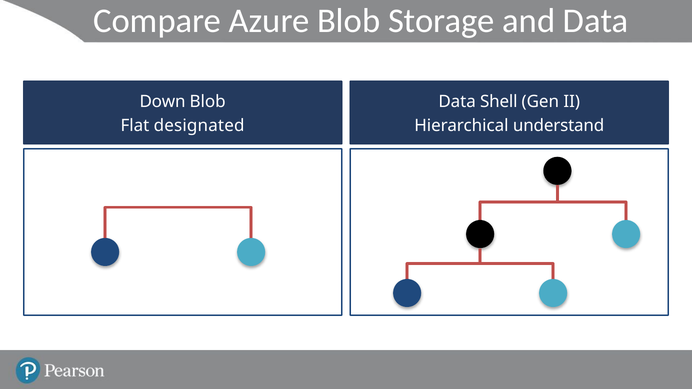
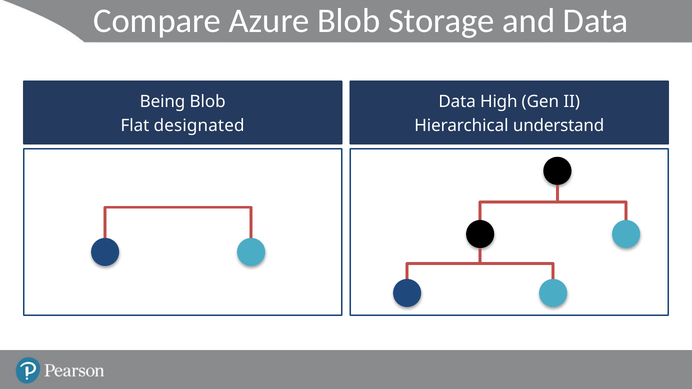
Down: Down -> Being
Shell: Shell -> High
